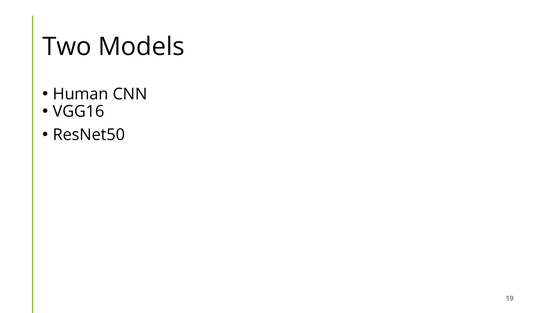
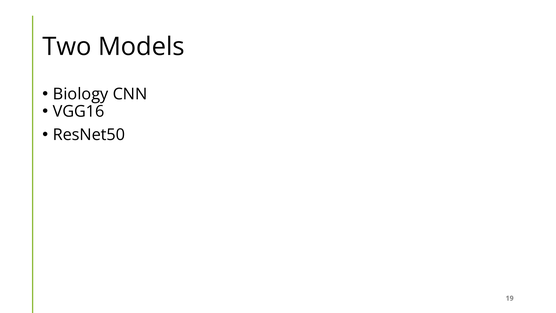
Human: Human -> Biology
